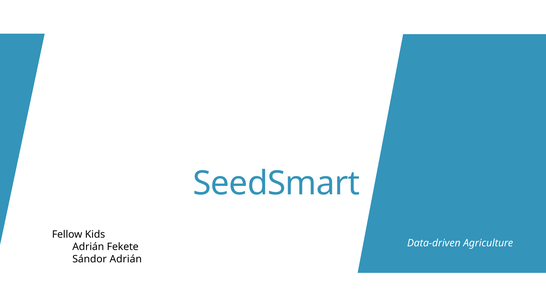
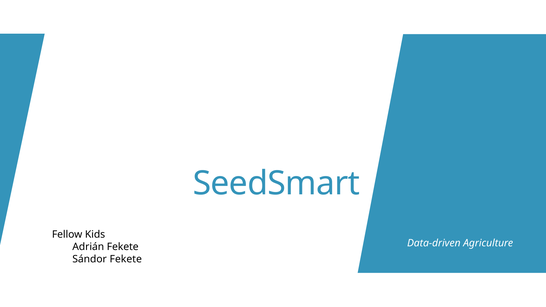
Sándor Adrián: Adrián -> Fekete
